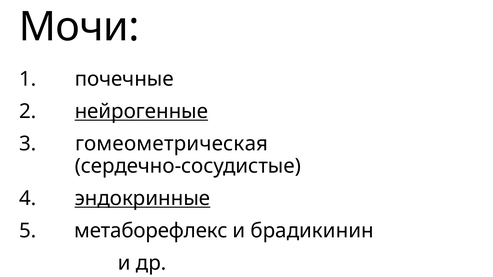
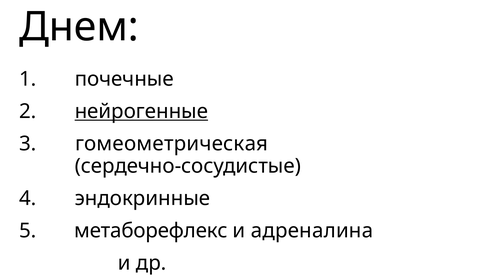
Мочи: Мочи -> Днем
эндокринные underline: present -> none
брадикинин: брадикинин -> адреналина
